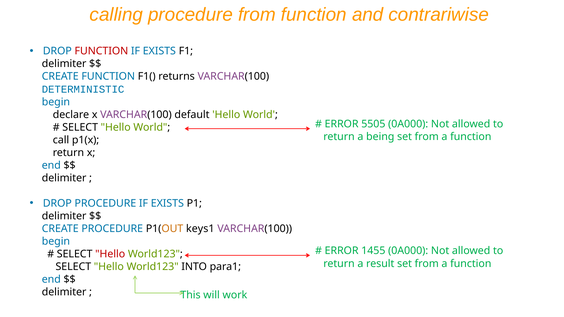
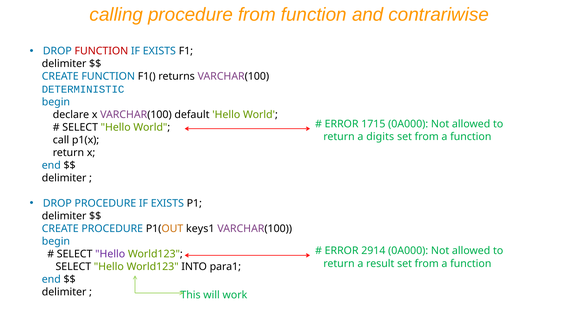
5505: 5505 -> 1715
being: being -> digits
1455: 1455 -> 2914
Hello at (110, 254) colour: red -> purple
